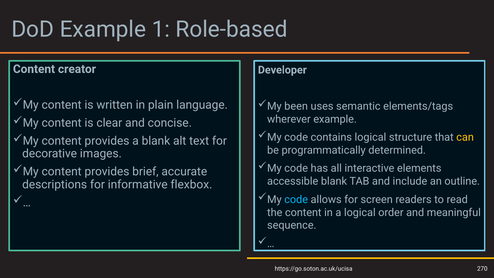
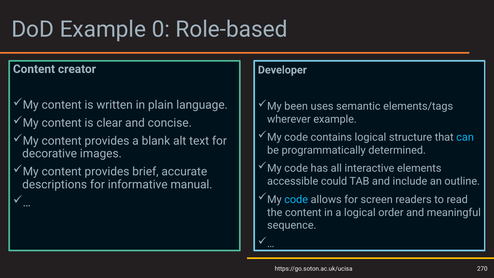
1: 1 -> 0
can colour: yellow -> light blue
accessible blank: blank -> could
flexbox: flexbox -> manual
